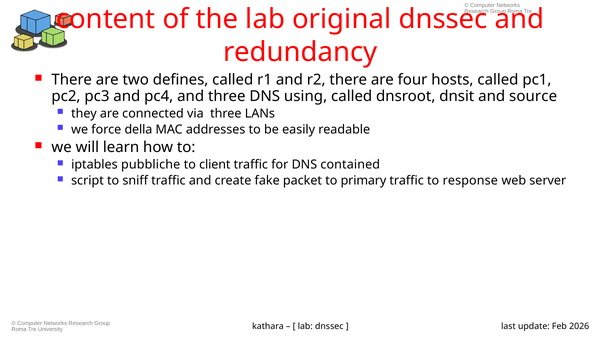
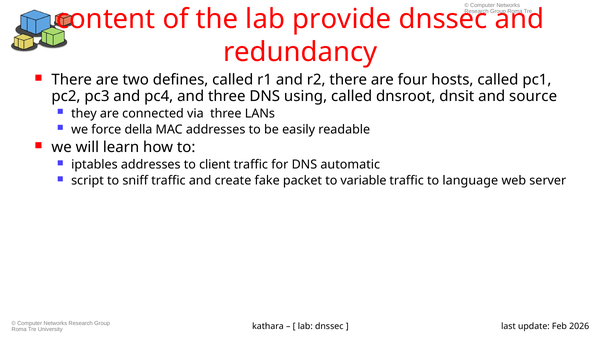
original: original -> provide
iptables pubbliche: pubbliche -> addresses
contained: contained -> automatic
primary: primary -> variable
response: response -> language
